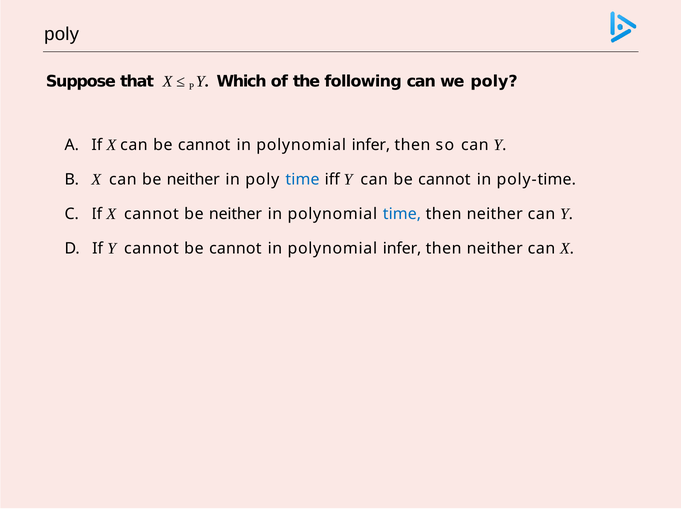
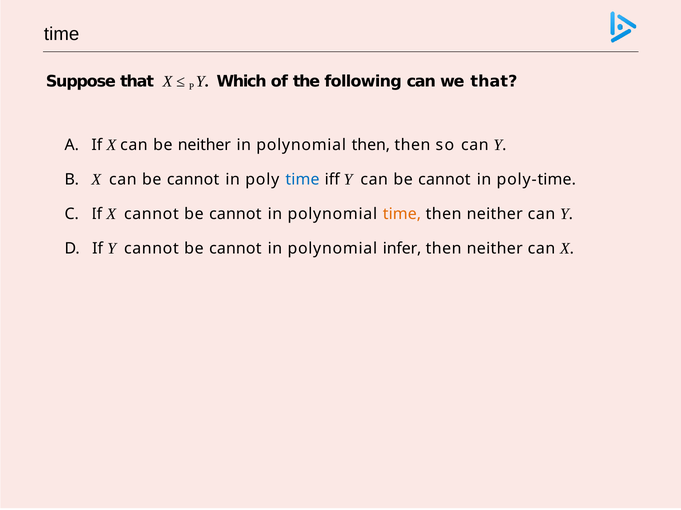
poly at (62, 34): poly -> time
we poly: poly -> that
X can be cannot: cannot -> neither
infer at (371, 145): infer -> then
X can be neither: neither -> cannot
X cannot be neither: neither -> cannot
time at (402, 214) colour: blue -> orange
